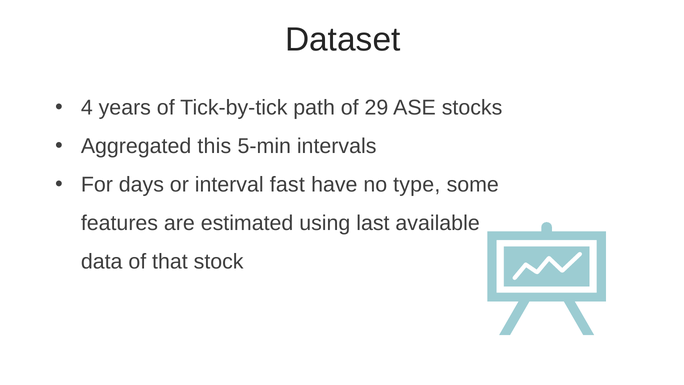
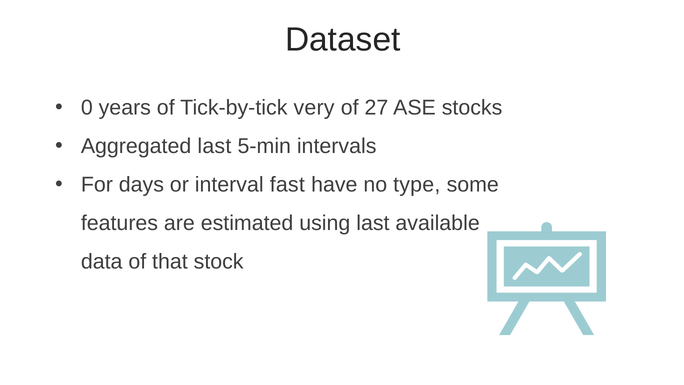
4: 4 -> 0
path: path -> very
29: 29 -> 27
Aggregated this: this -> last
